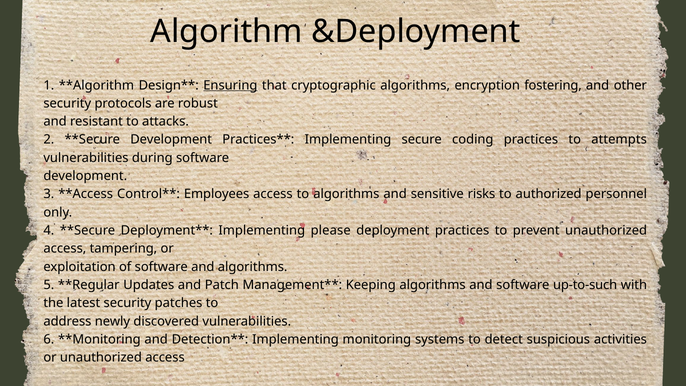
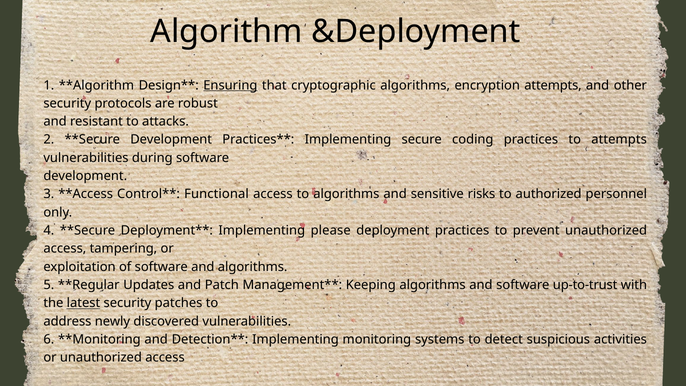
encryption fostering: fostering -> attempts
Employees: Employees -> Functional
up-to-such: up-to-such -> up-to-trust
latest underline: none -> present
